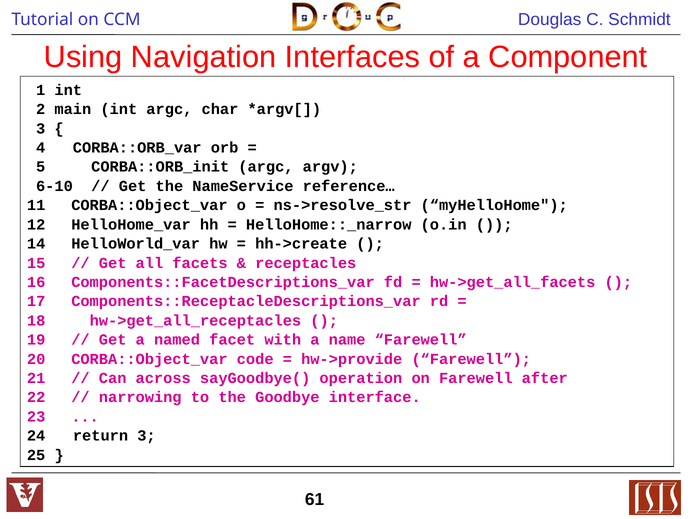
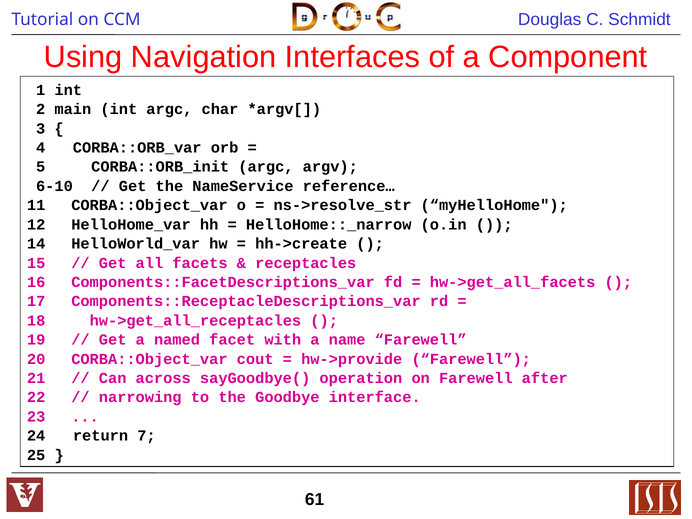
code: code -> cout
return 3: 3 -> 7
